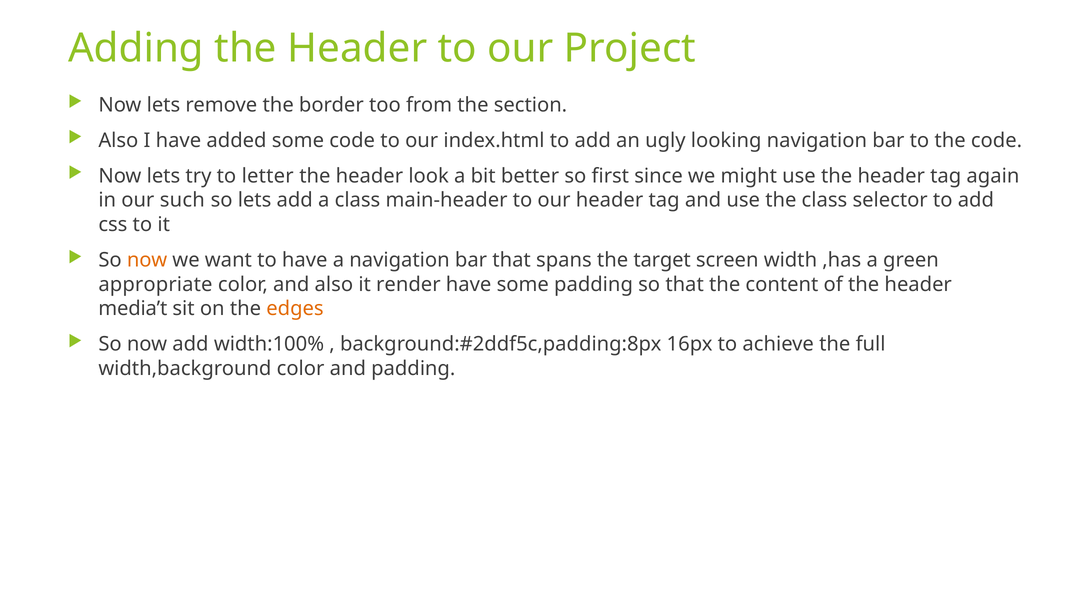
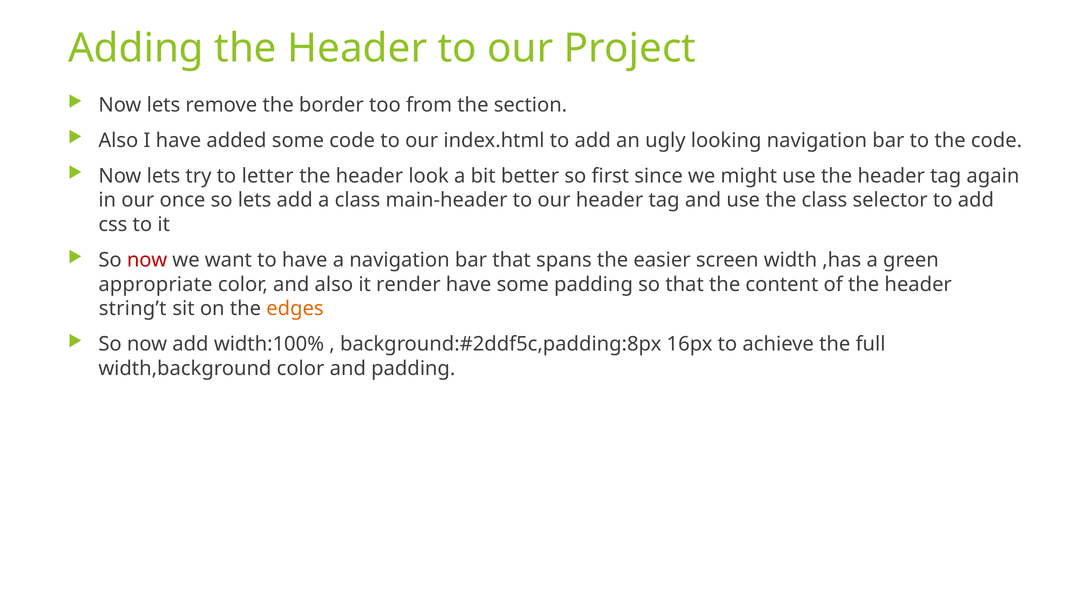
such: such -> once
now at (147, 260) colour: orange -> red
target: target -> easier
media’t: media’t -> string’t
